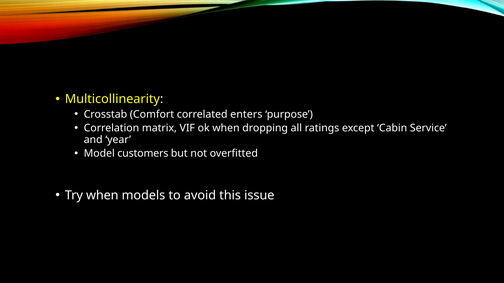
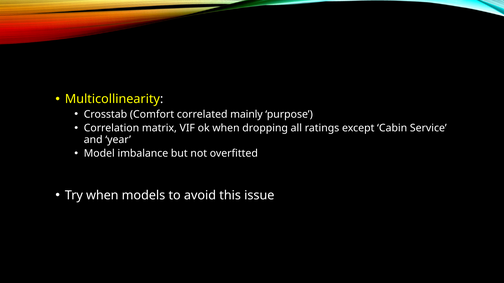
enters: enters -> mainly
customers: customers -> imbalance
